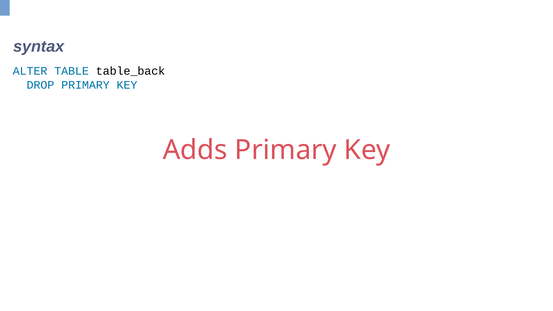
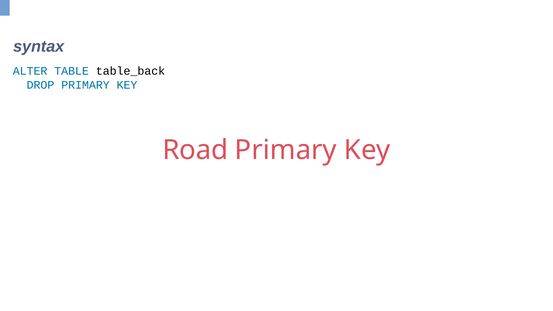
Adds: Adds -> Road
